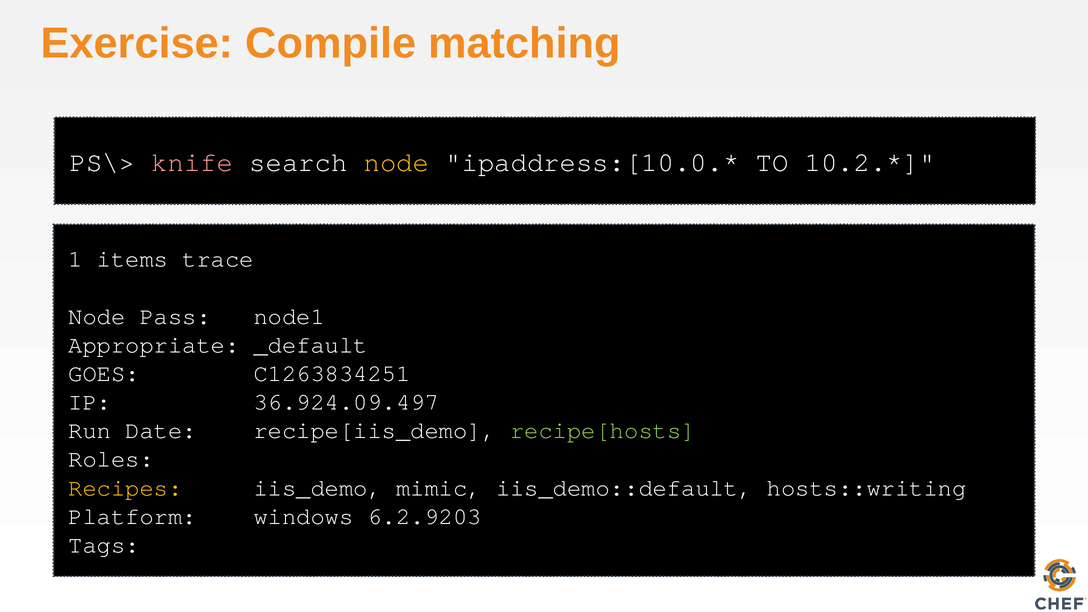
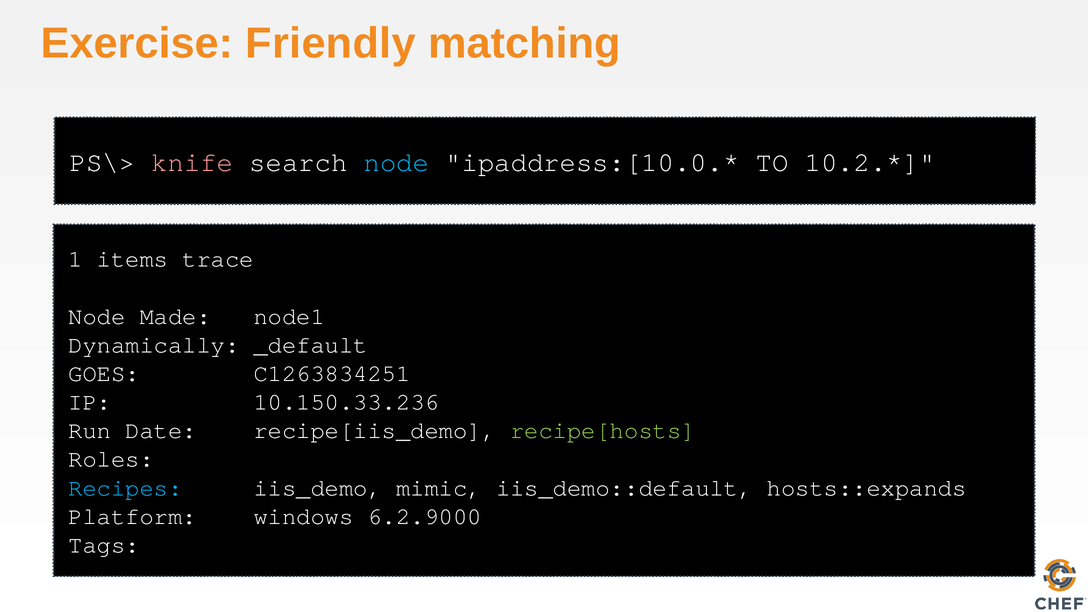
Compile: Compile -> Friendly
node at (396, 162) colour: yellow -> light blue
Pass: Pass -> Made
Appropriate: Appropriate -> Dynamically
36.924.09.497: 36.924.09.497 -> 10.150.33.236
Recipes colour: yellow -> light blue
hosts::writing: hosts::writing -> hosts::expands
6.2.9203: 6.2.9203 -> 6.2.9000
